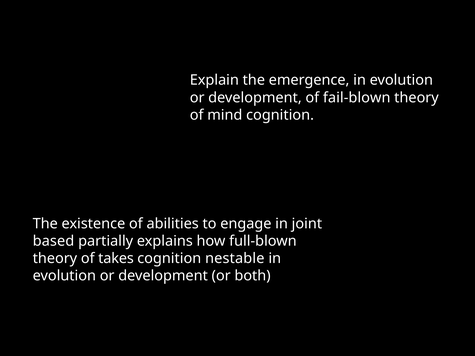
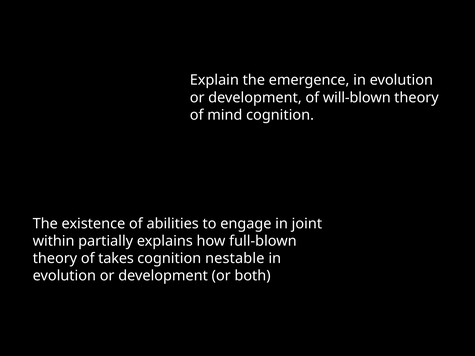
fail-blown: fail-blown -> will-blown
based: based -> within
